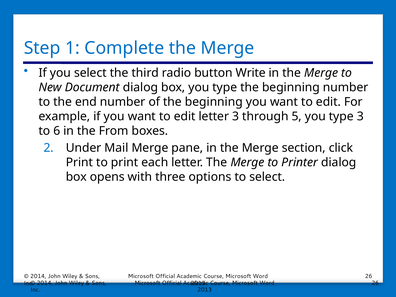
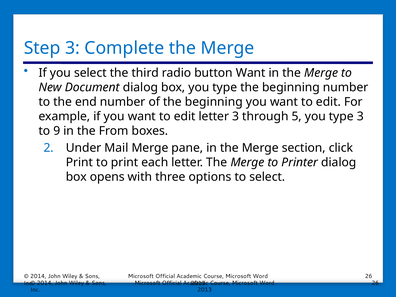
Step 1: 1 -> 3
button Write: Write -> Want
6: 6 -> 9
